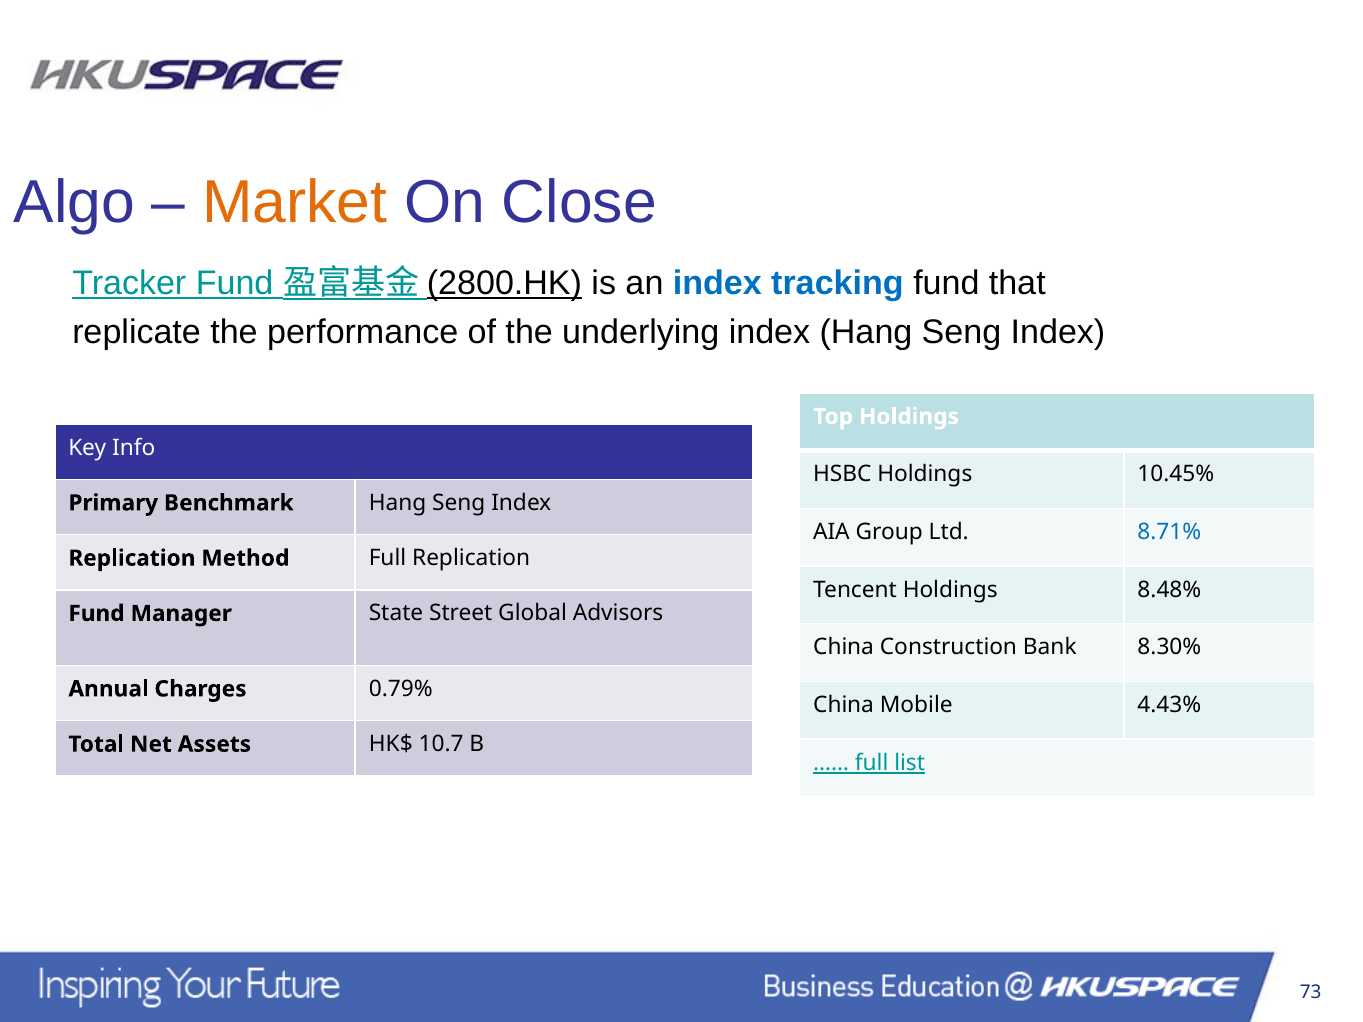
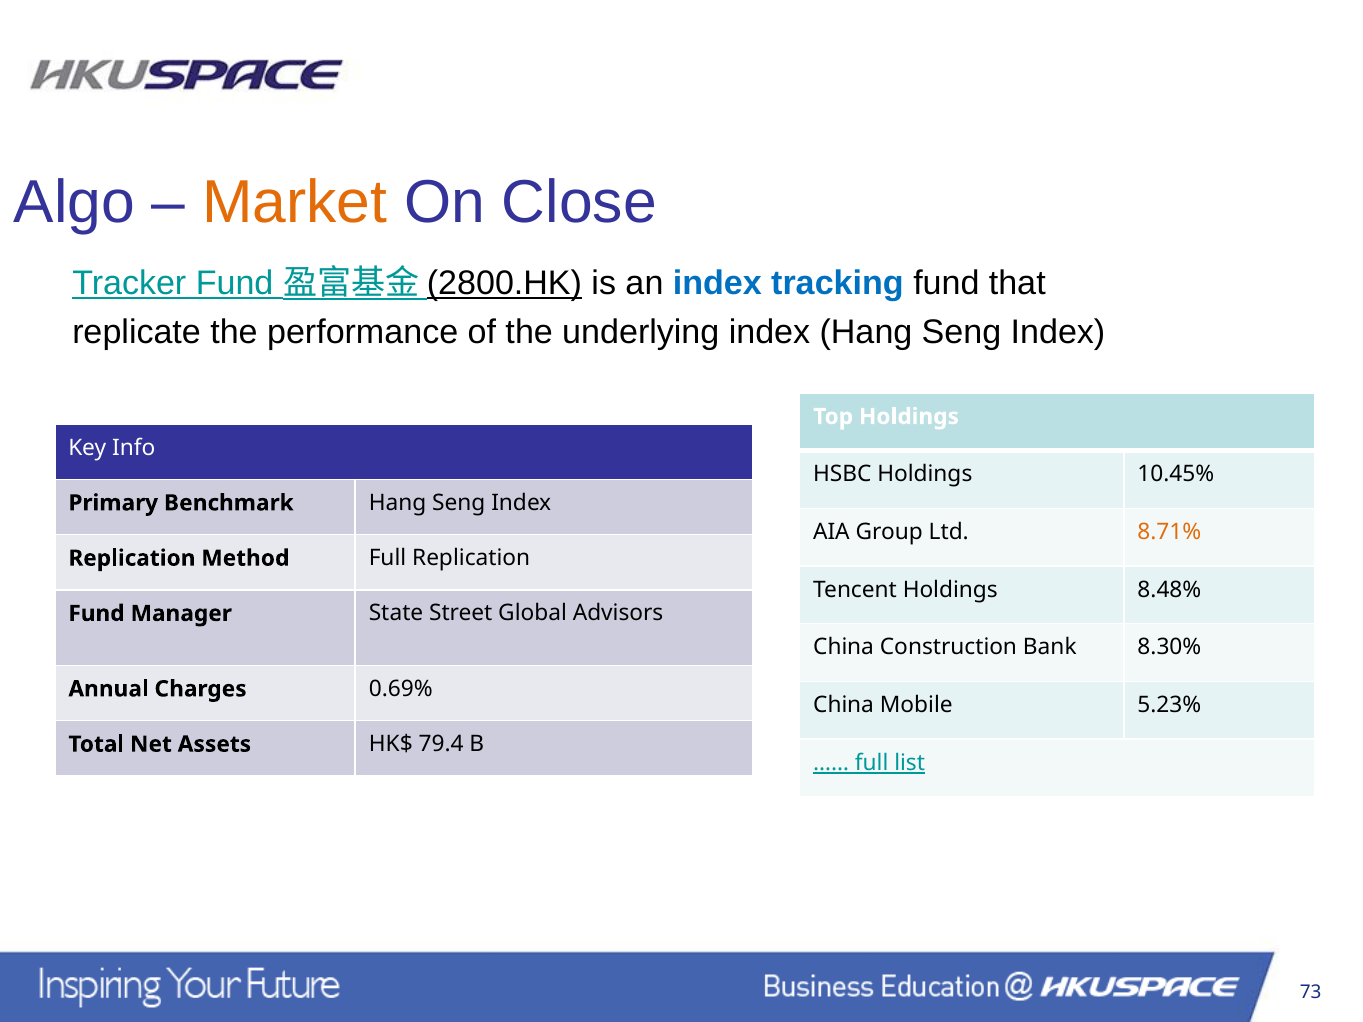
8.71% colour: blue -> orange
0.79%: 0.79% -> 0.69%
4.43%: 4.43% -> 5.23%
10.7: 10.7 -> 79.4
